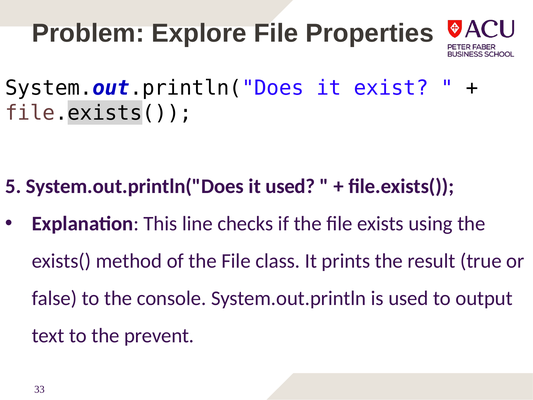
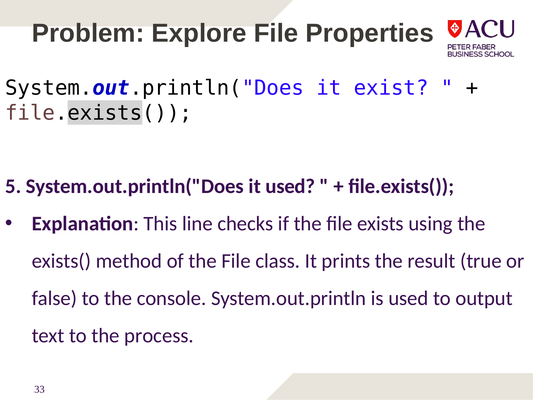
prevent: prevent -> process
